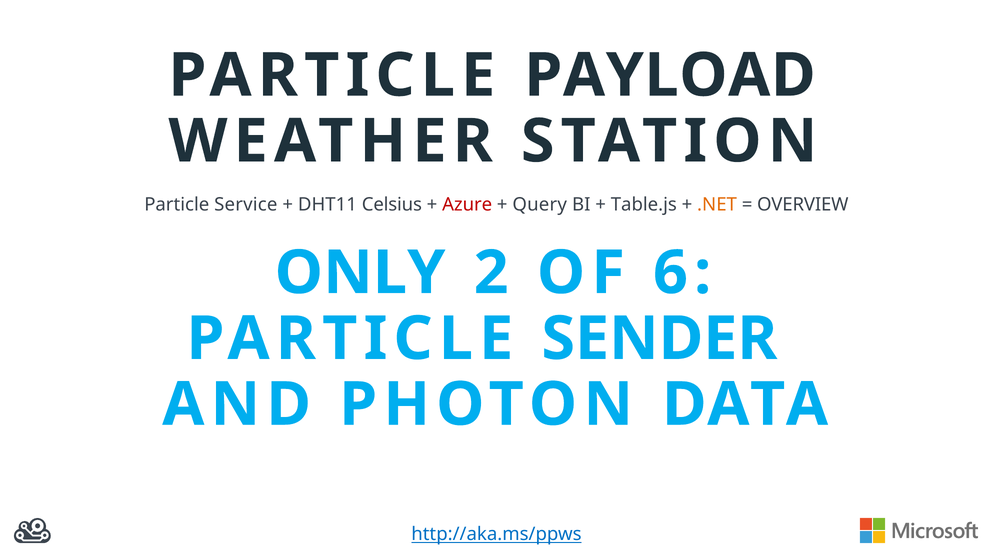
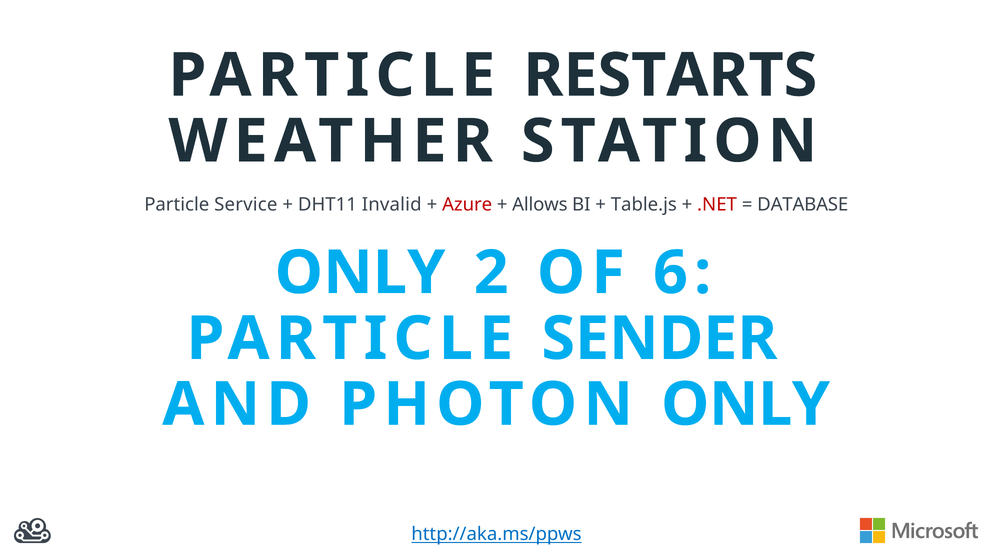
PAYLOAD: PAYLOAD -> RESTARTS
Celsius: Celsius -> Invalid
Query: Query -> Allows
.NET colour: orange -> red
OVERVIEW: OVERVIEW -> DATABASE
PHOTON DATA: DATA -> ONLY
